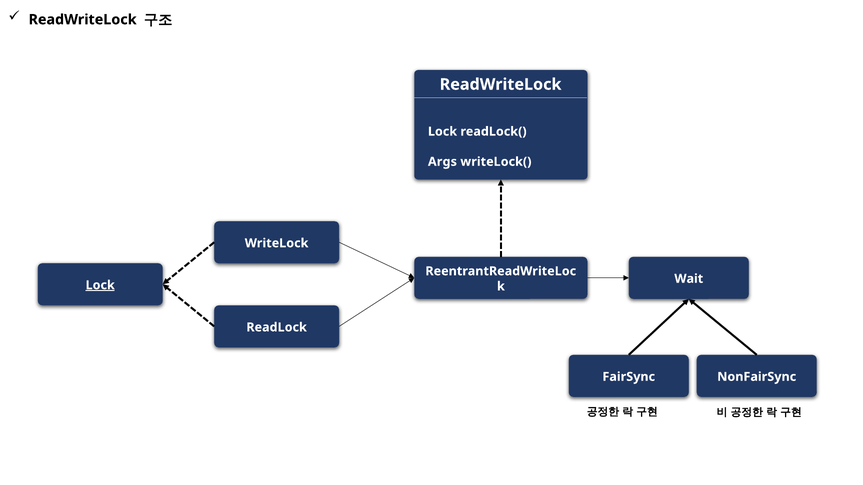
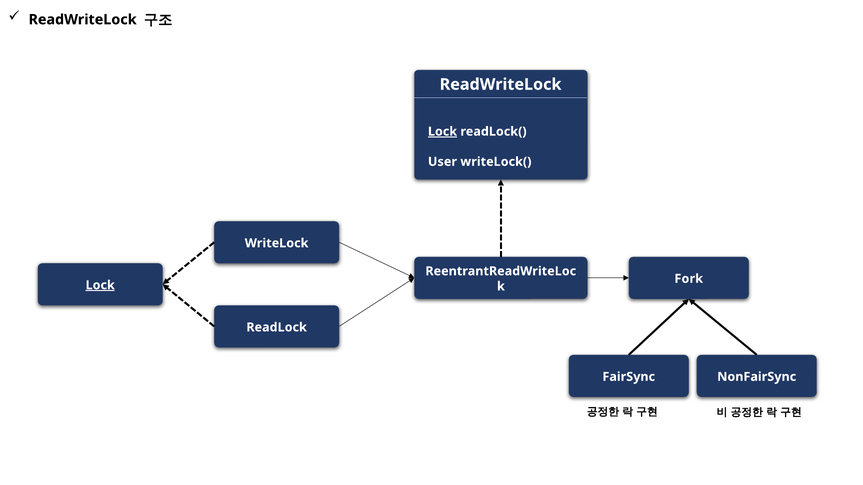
Lock at (443, 132) underline: none -> present
Args: Args -> User
Wait: Wait -> Fork
